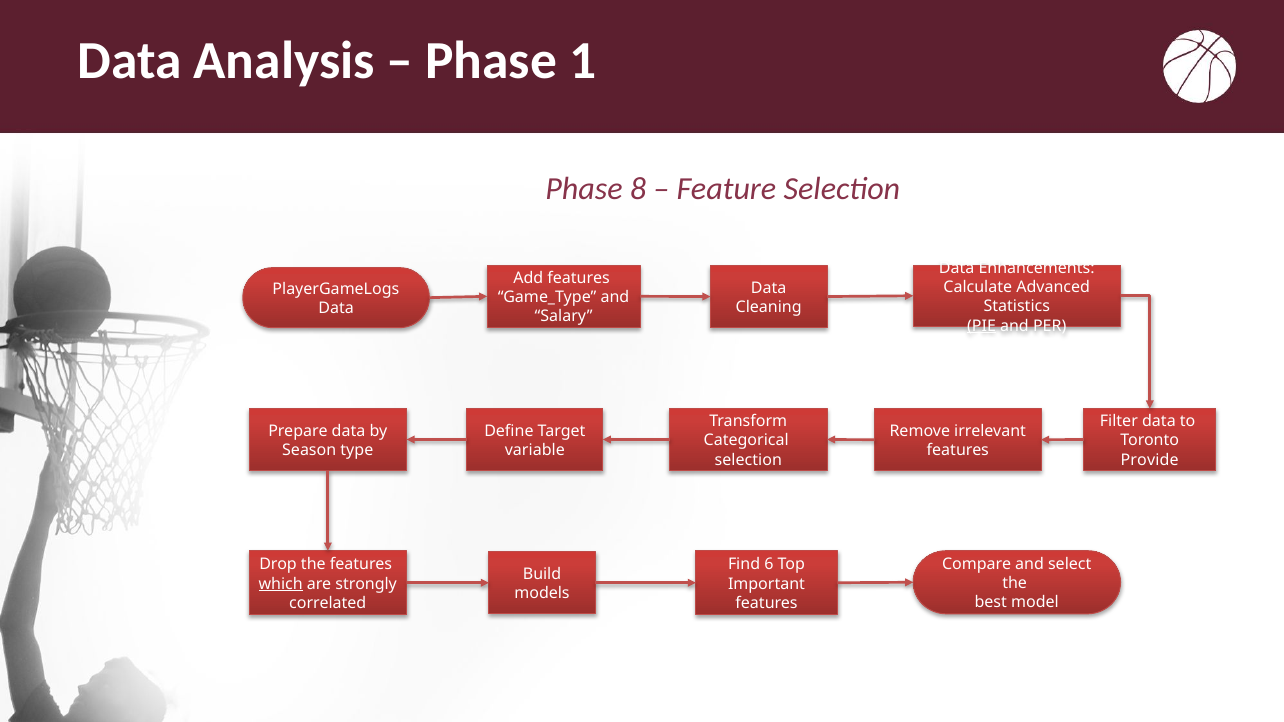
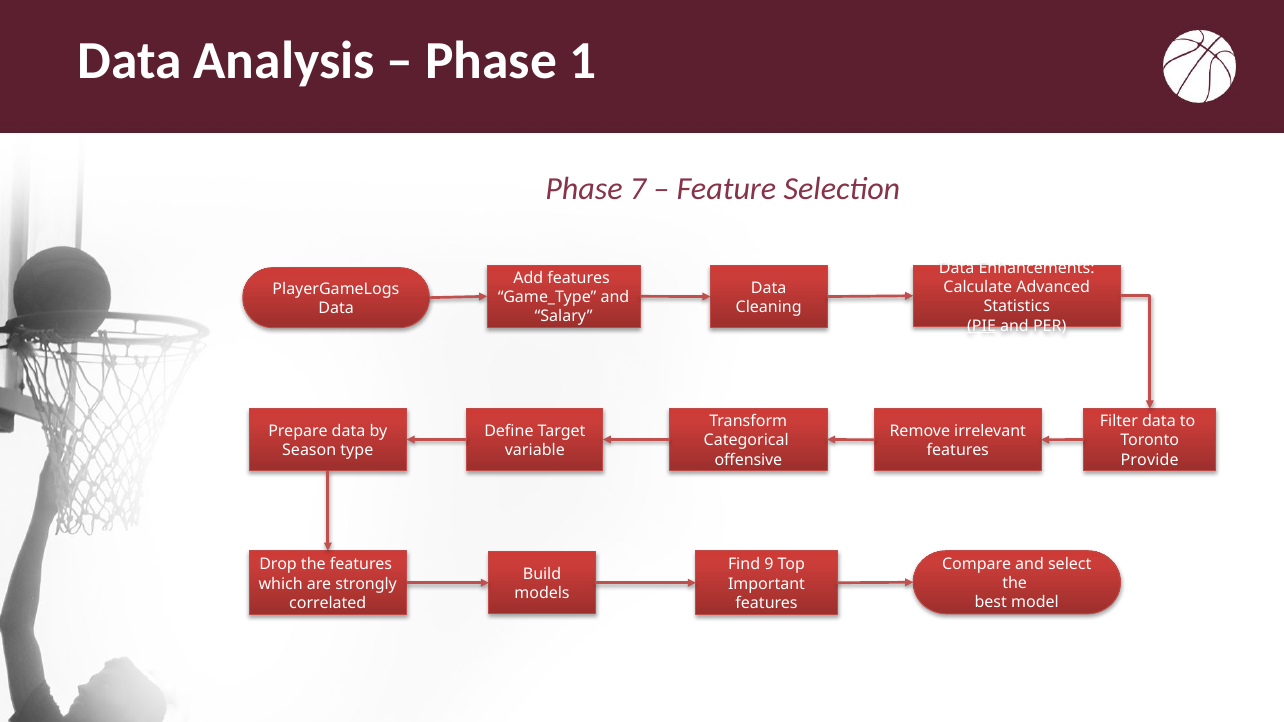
8: 8 -> 7
selection at (748, 460): selection -> offensive
6: 6 -> 9
which underline: present -> none
